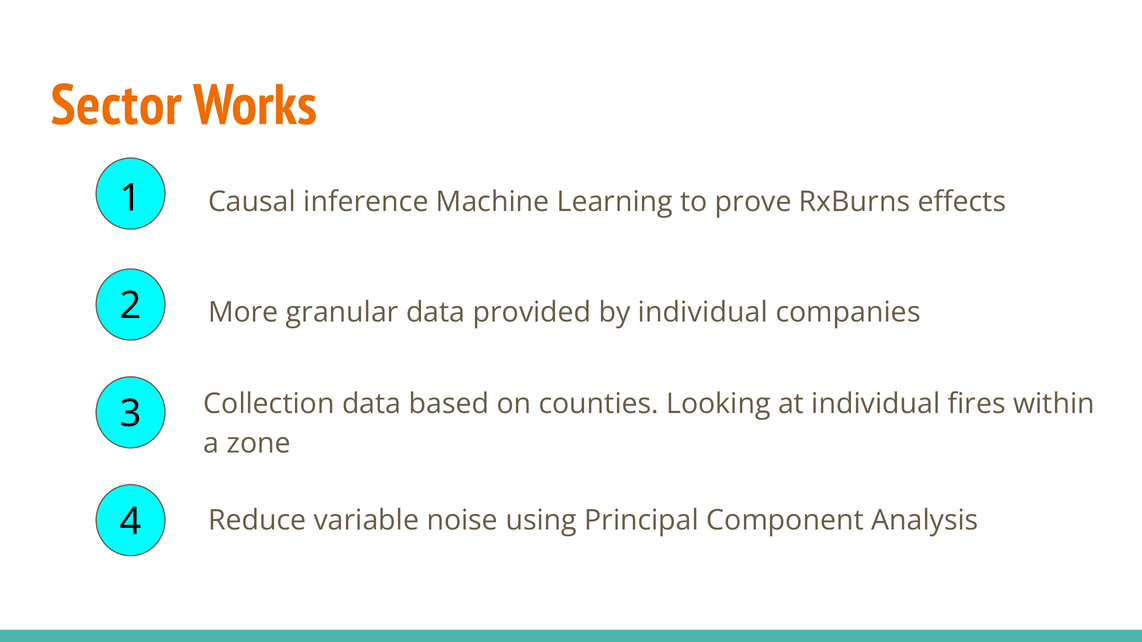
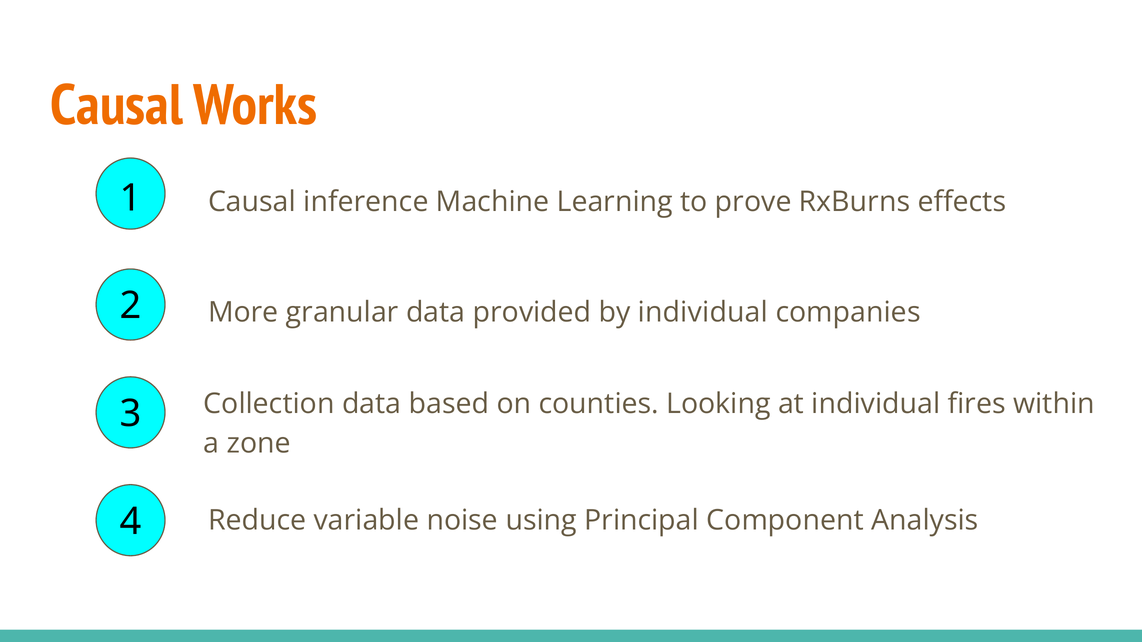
Sector at (116, 105): Sector -> Causal
